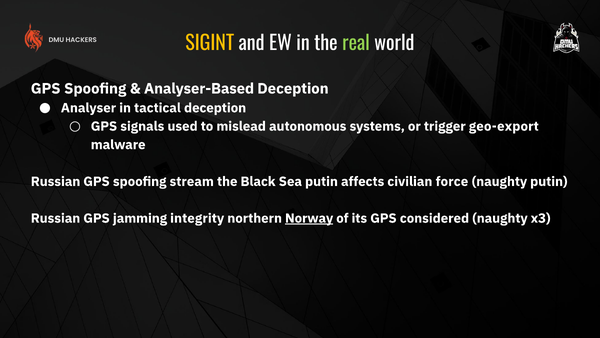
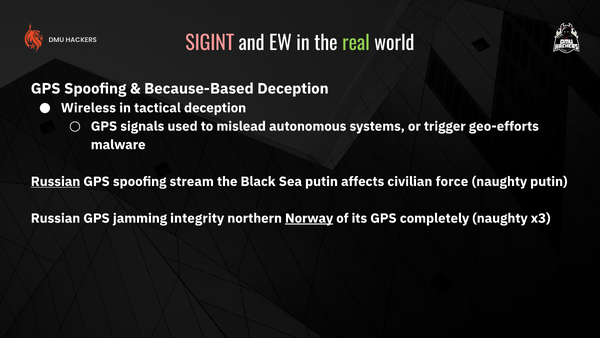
SIGINT colour: yellow -> pink
Analyser-Based: Analyser-Based -> Because-Based
Analyser: Analyser -> Wireless
geo-export: geo-export -> geo-efforts
Russian at (56, 181) underline: none -> present
considered: considered -> completely
